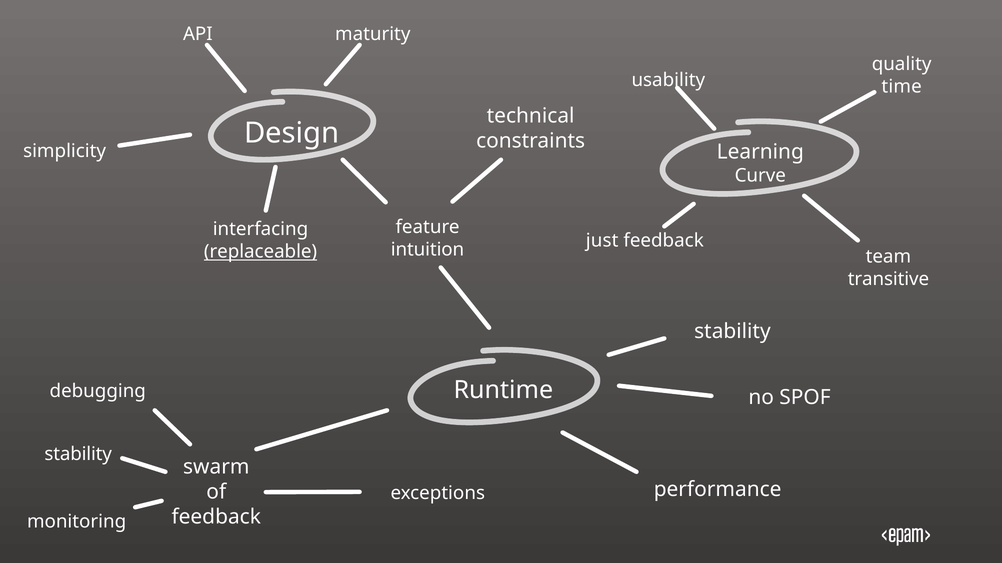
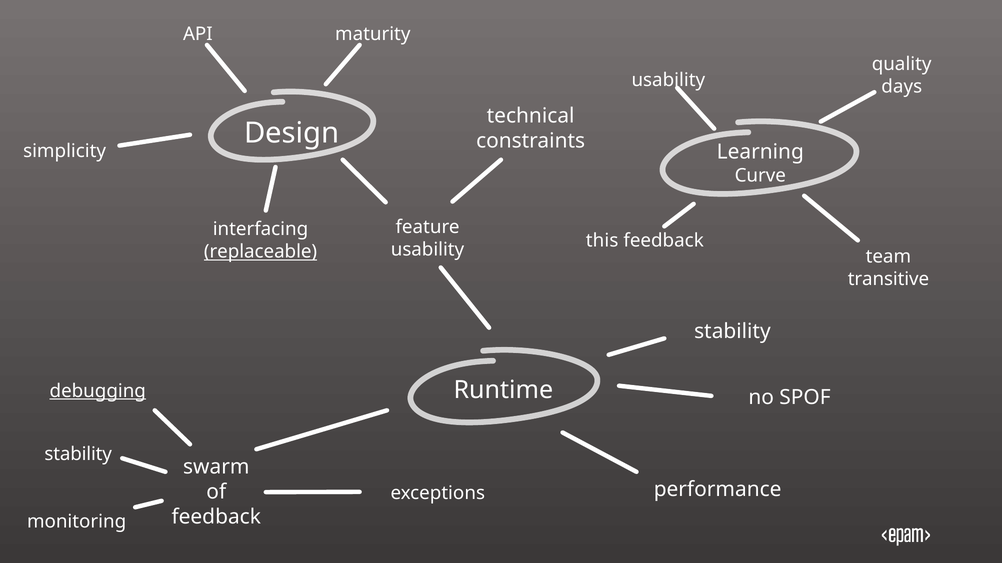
time: time -> days
just: just -> this
intuition at (428, 250): intuition -> usability
debugging underline: none -> present
